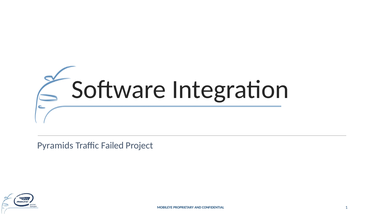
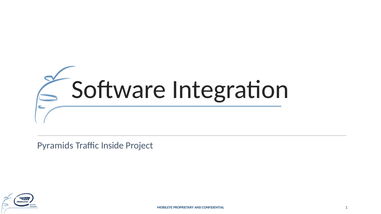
Failed: Failed -> Inside
